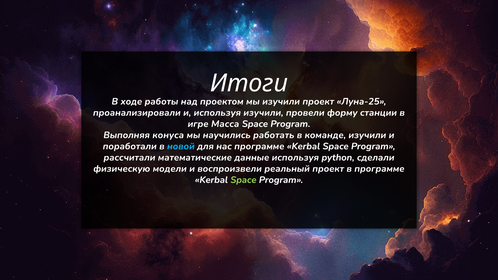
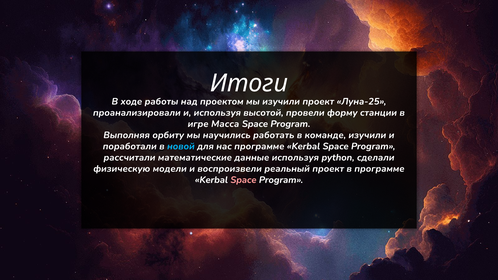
используя изучили: изучили -> высотой
конуса: конуса -> орбиту
Space at (243, 180) colour: light green -> pink
